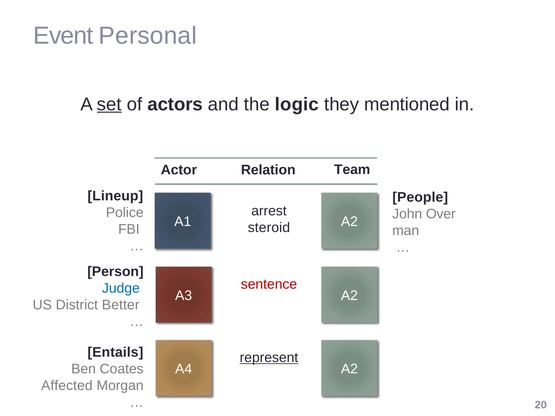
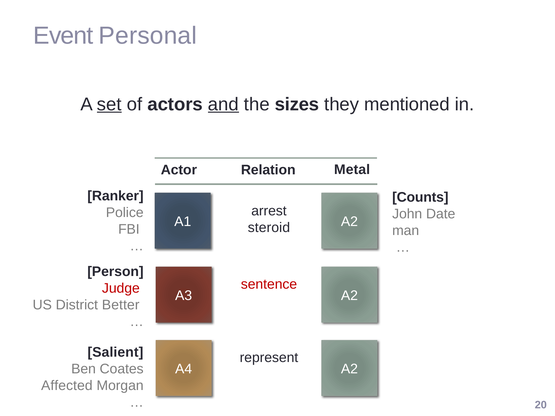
and underline: none -> present
logic: logic -> sizes
Team: Team -> Metal
Lineup: Lineup -> Ranker
People: People -> Counts
Over: Over -> Date
Judge colour: blue -> red
Entails: Entails -> Salient
represent underline: present -> none
